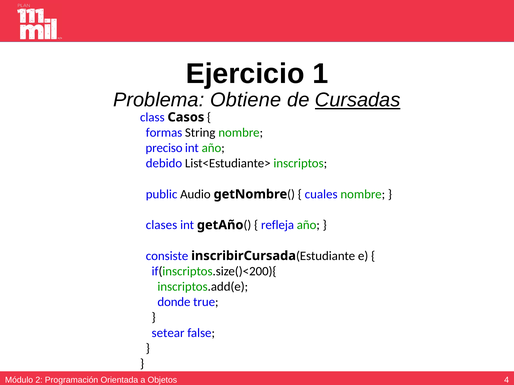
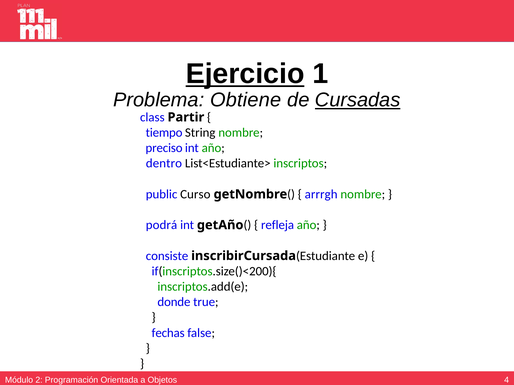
Ejercicio underline: none -> present
Casos: Casos -> Partir
formas: formas -> tiempo
debido: debido -> dentro
Audio: Audio -> Curso
cuales: cuales -> arrrgh
clases: clases -> podrá
setear: setear -> fechas
